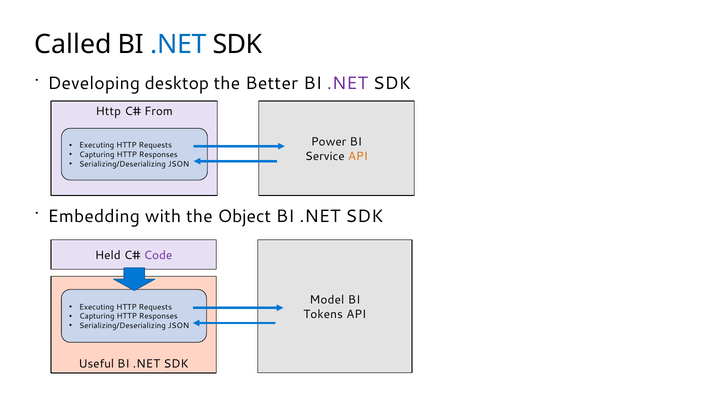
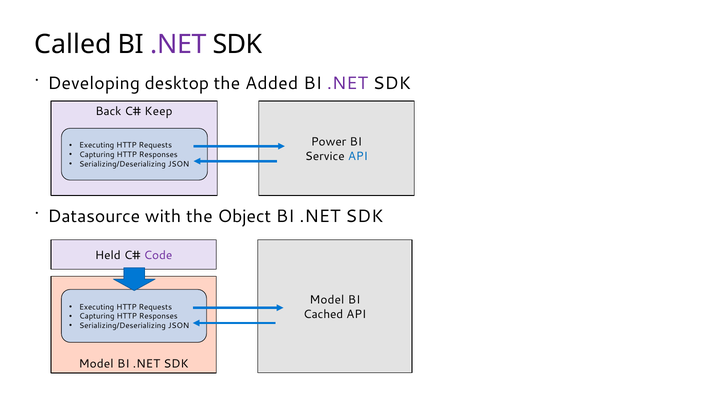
.NET at (178, 45) colour: blue -> purple
Better: Better -> Added
Http at (108, 112): Http -> Back
From: From -> Keep
API at (358, 156) colour: orange -> blue
Embedding: Embedding -> Datasource
Tokens: Tokens -> Cached
Useful at (96, 364): Useful -> Model
